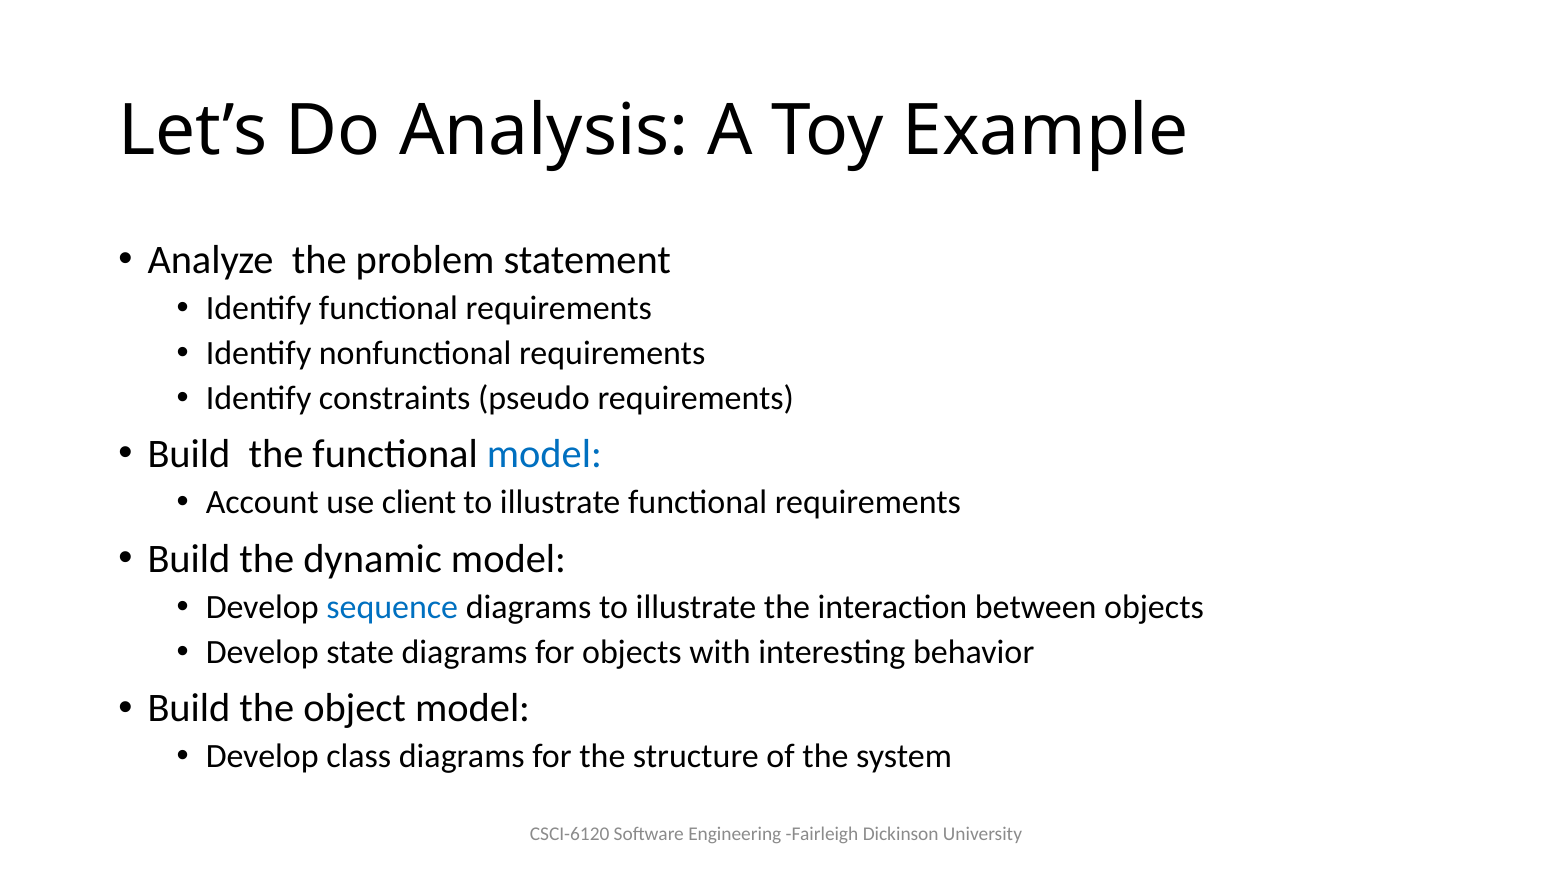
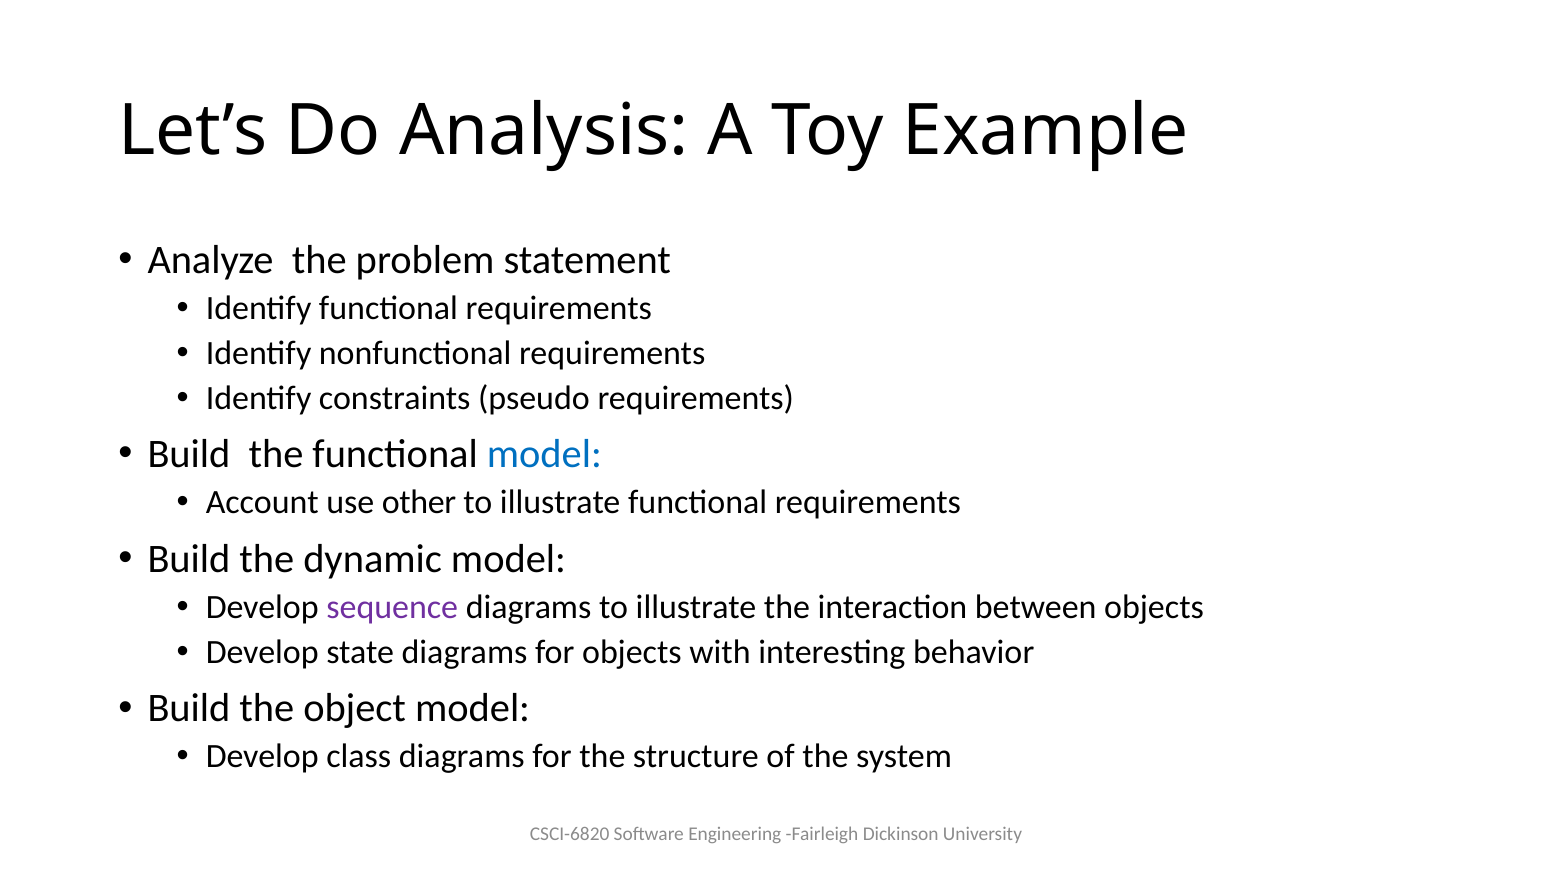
client: client -> other
sequence colour: blue -> purple
CSCI-6120: CSCI-6120 -> CSCI-6820
